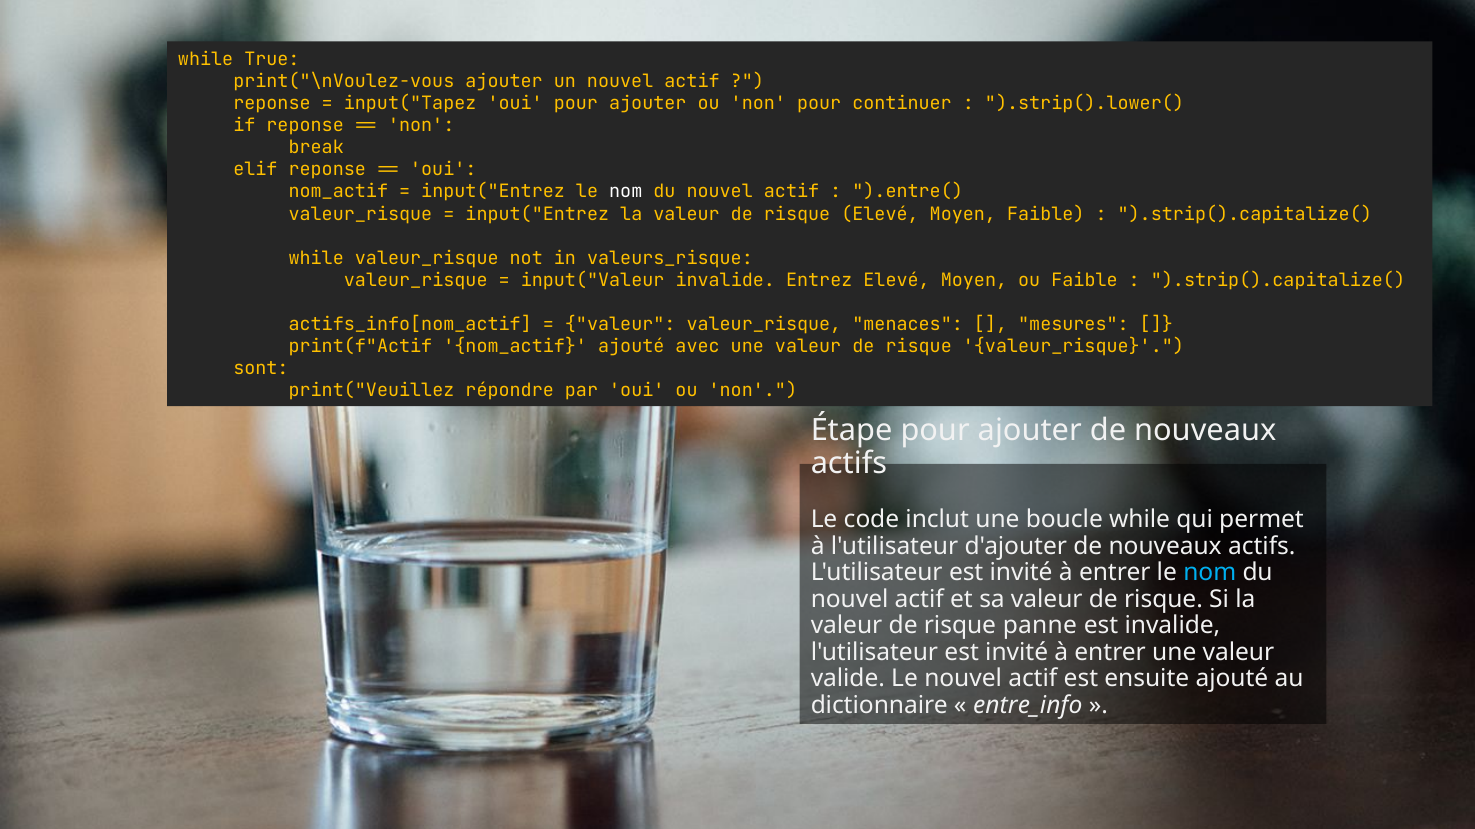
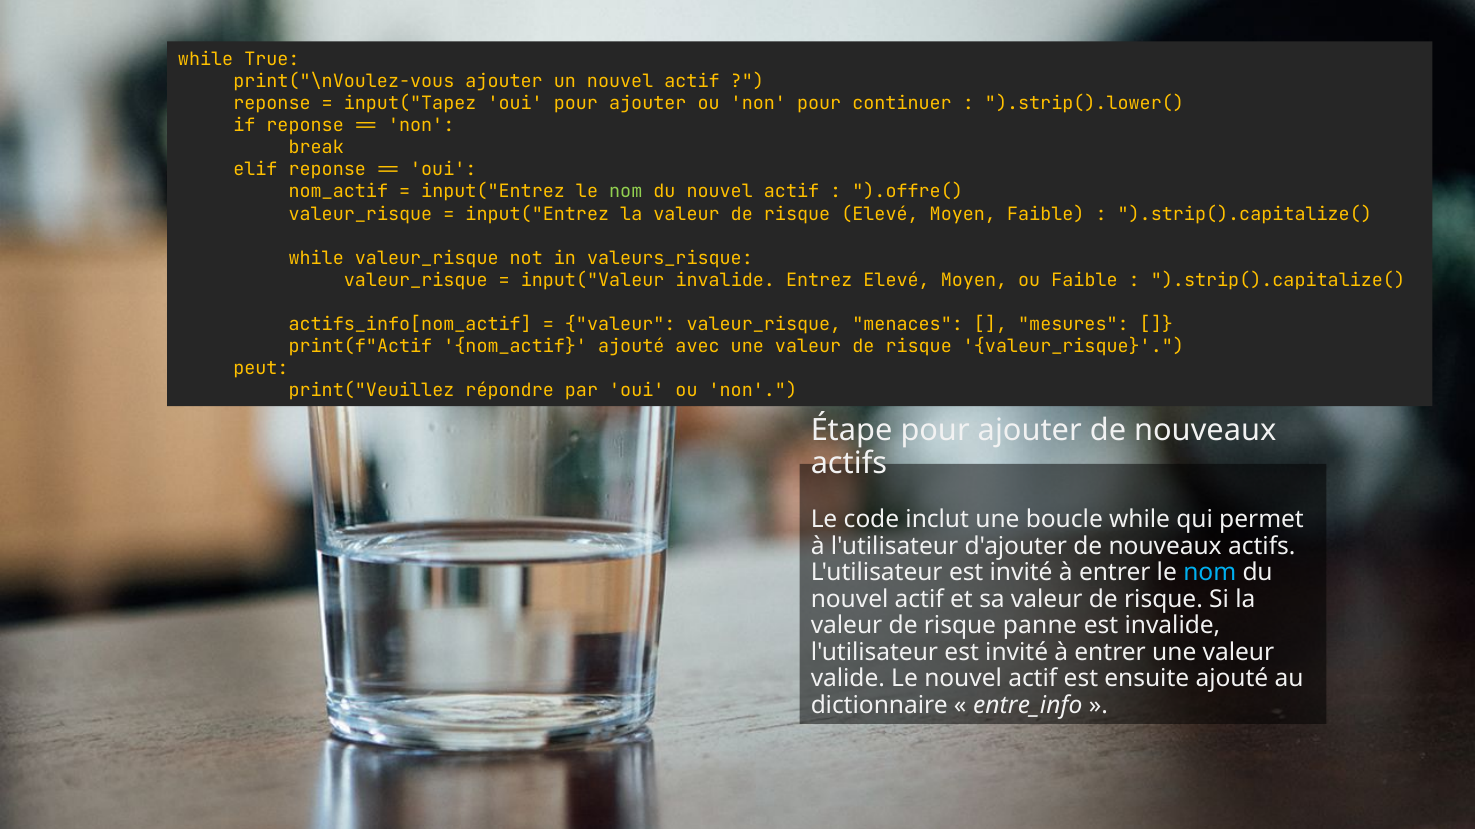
nom at (626, 192) colour: white -> light green
).entre(: ).entre( -> ).offre(
sont: sont -> peut
